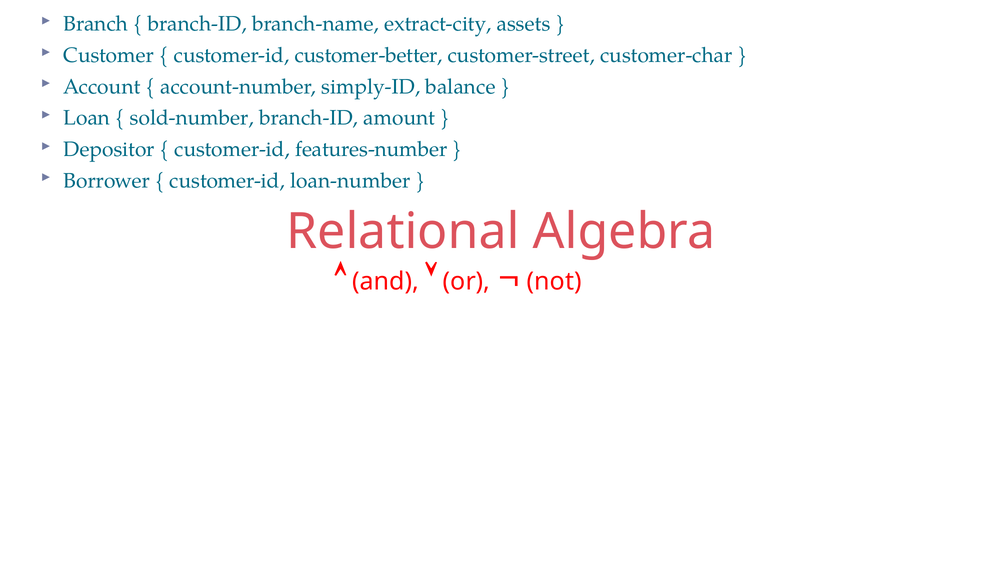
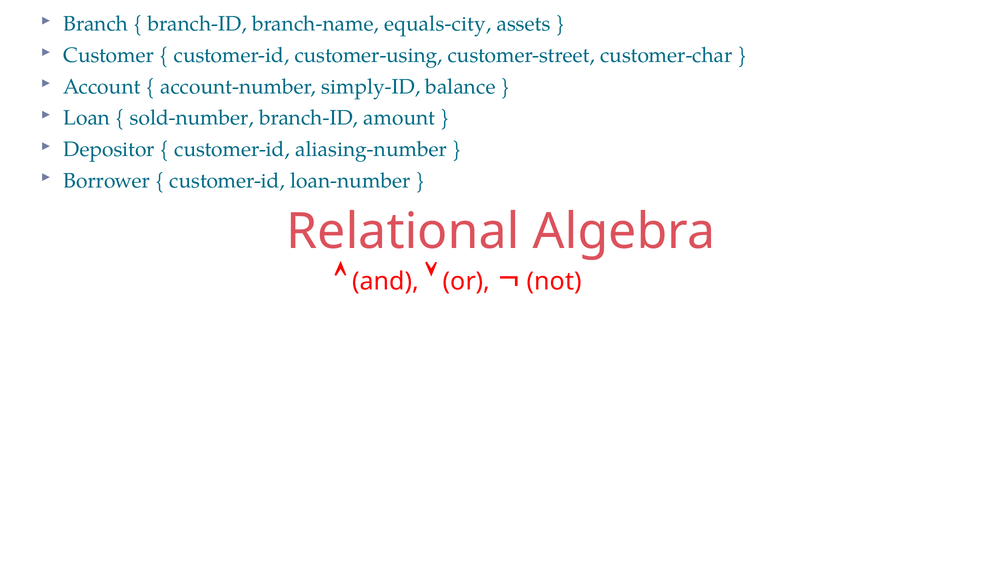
extract-city: extract-city -> equals-city
customer-better: customer-better -> customer-using
features-number: features-number -> aliasing-number
